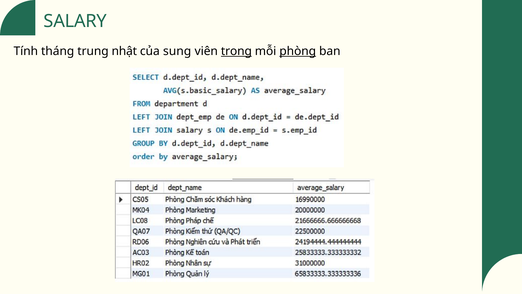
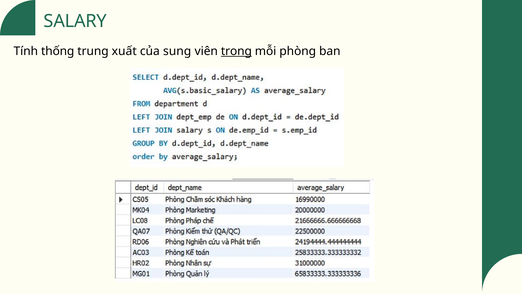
tháng: tháng -> thống
nhật: nhật -> xuất
phòng underline: present -> none
